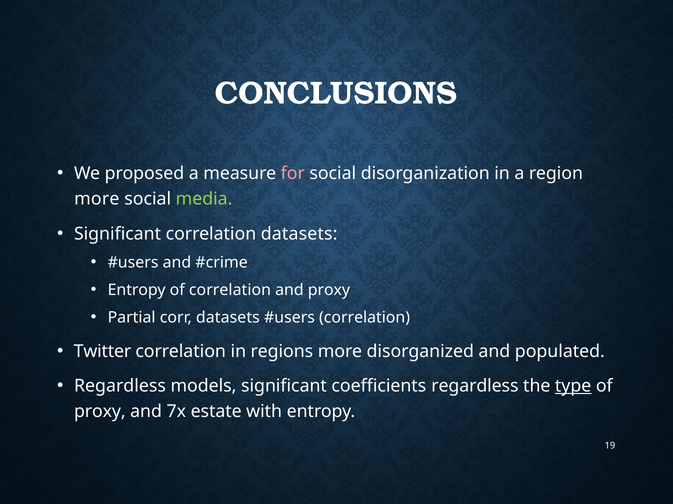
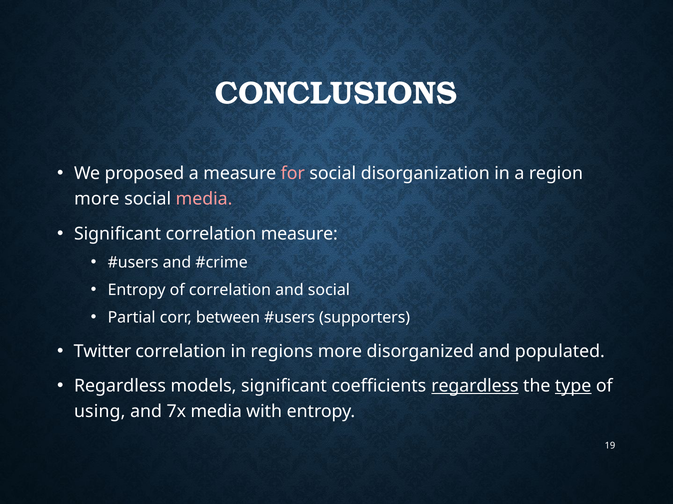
media at (204, 199) colour: light green -> pink
correlation datasets: datasets -> measure
and proxy: proxy -> social
corr datasets: datasets -> between
correlation at (365, 318): correlation -> supporters
regardless at (475, 387) underline: none -> present
proxy at (100, 412): proxy -> using
7x estate: estate -> media
